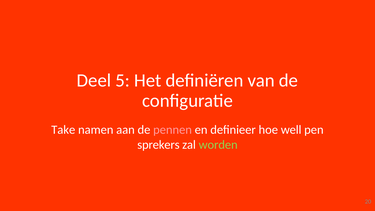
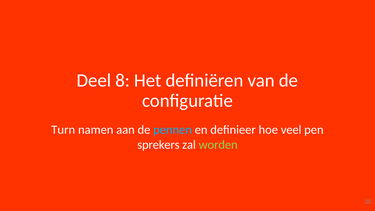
5: 5 -> 8
Take: Take -> Turn
pennen colour: pink -> light blue
well: well -> veel
